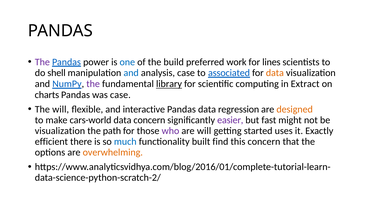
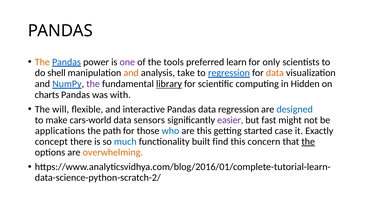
The at (42, 62) colour: purple -> orange
one colour: blue -> purple
build: build -> tools
work: work -> learn
lines: lines -> only
and at (131, 73) colour: blue -> orange
analysis case: case -> take
to associated: associated -> regression
Extract: Extract -> Hidden
was case: case -> with
designed colour: orange -> blue
data concern: concern -> sensors
visualization at (60, 130): visualization -> applications
who colour: purple -> blue
are will: will -> this
uses: uses -> case
efficient: efficient -> concept
the at (308, 141) underline: none -> present
